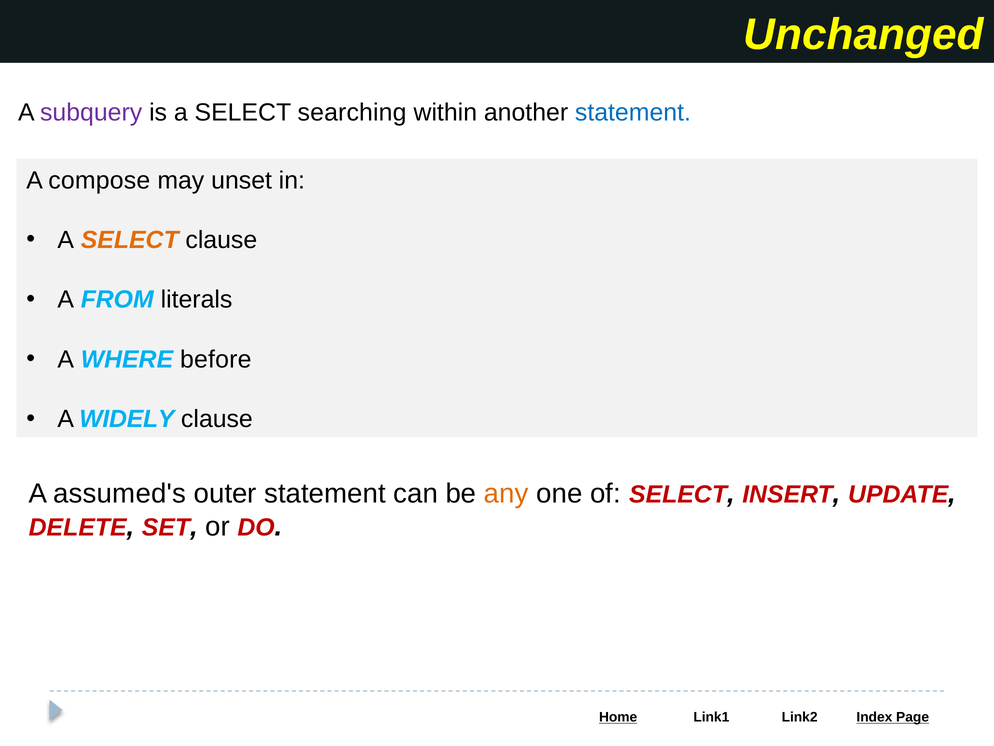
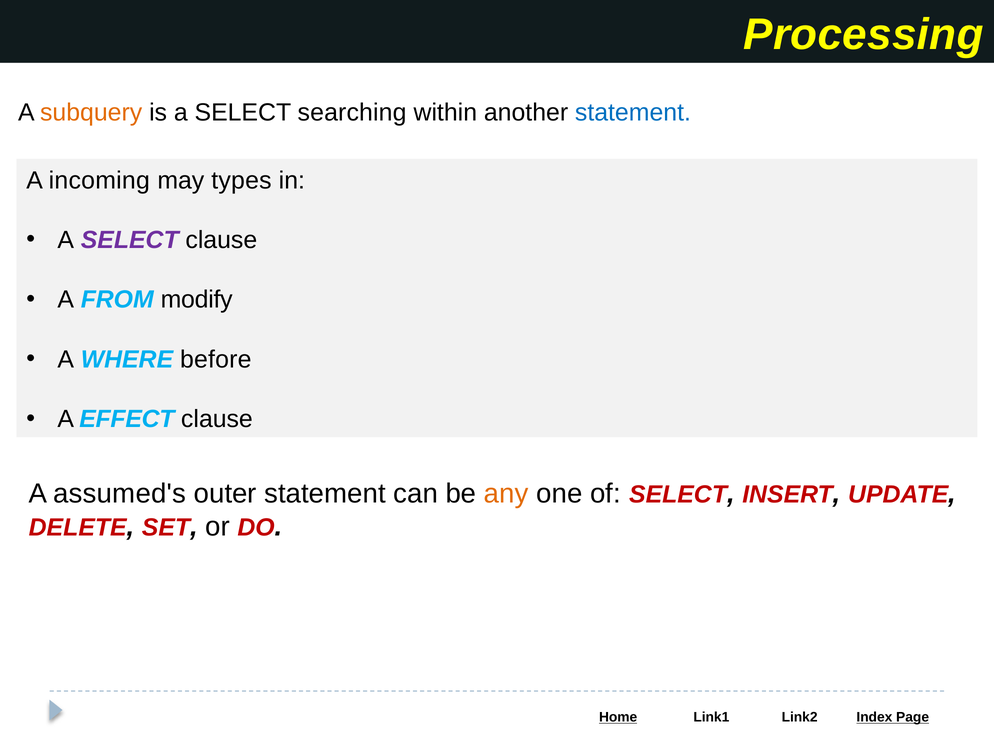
Unchanged: Unchanged -> Processing
subquery colour: purple -> orange
compose: compose -> incoming
unset: unset -> types
SELECT at (130, 240) colour: orange -> purple
literals: literals -> modify
WIDELY: WIDELY -> EFFECT
